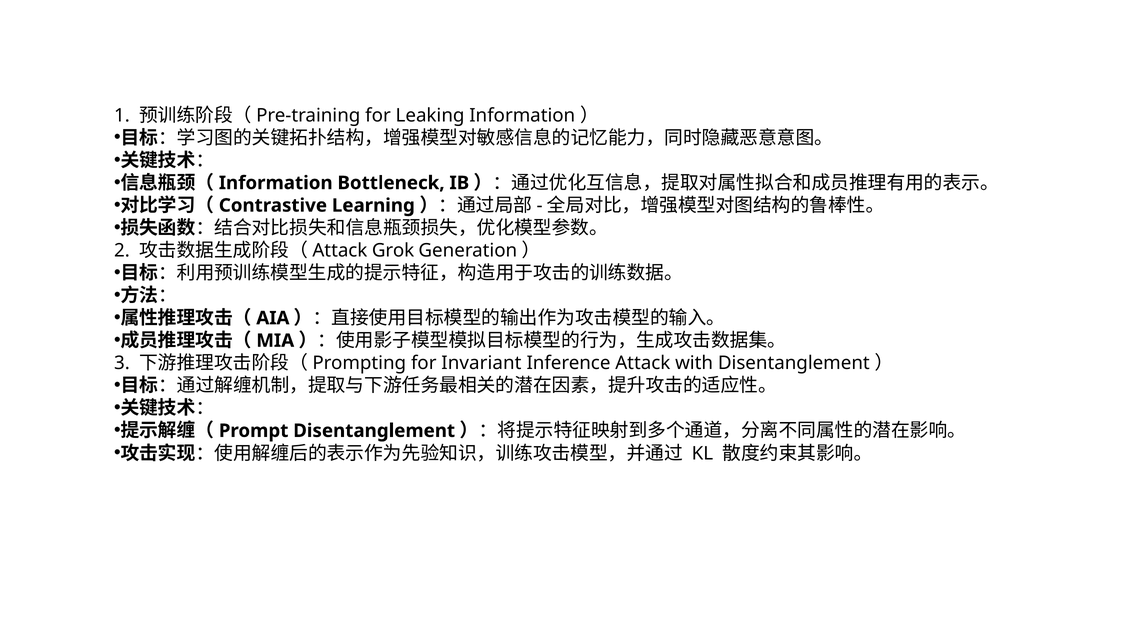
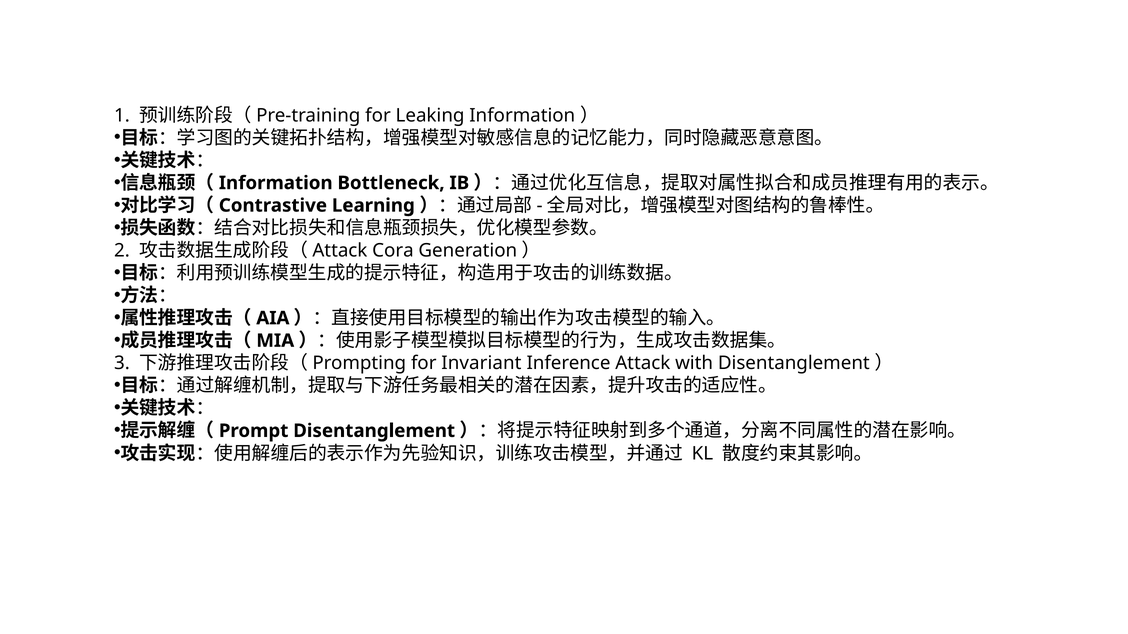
Grok: Grok -> Cora
